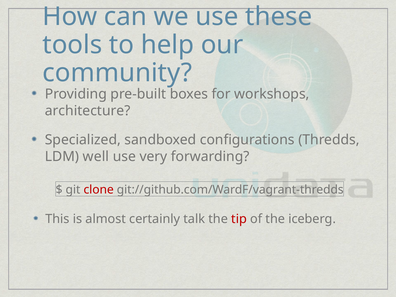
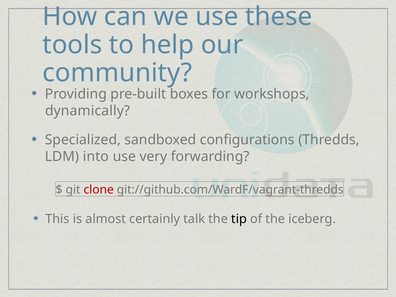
architecture: architecture -> dynamically
well: well -> into
tip colour: red -> black
